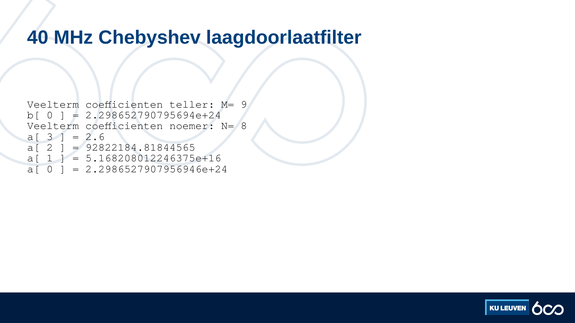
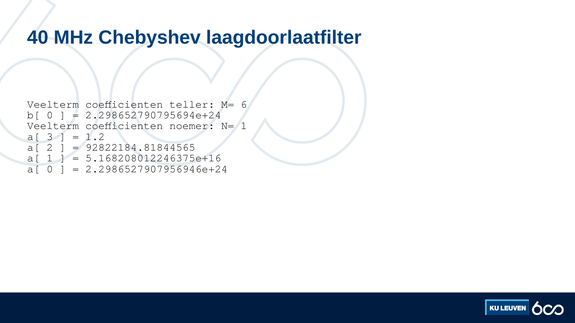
9: 9 -> 6
N= 8: 8 -> 1
2.6: 2.6 -> 1.2
